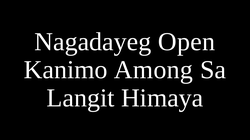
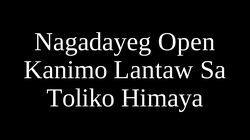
Among: Among -> Lantaw
Langit: Langit -> Toliko
